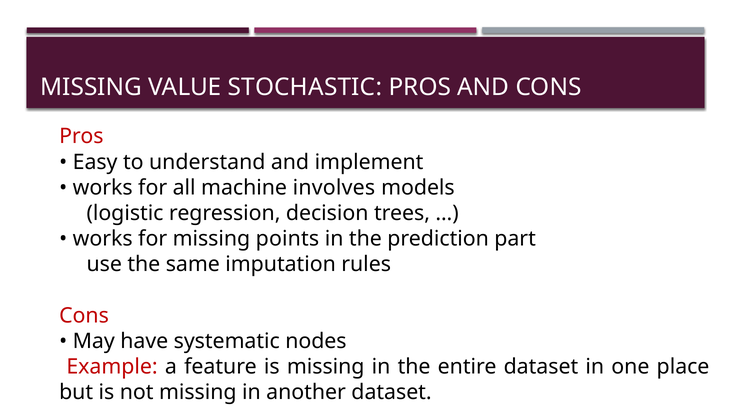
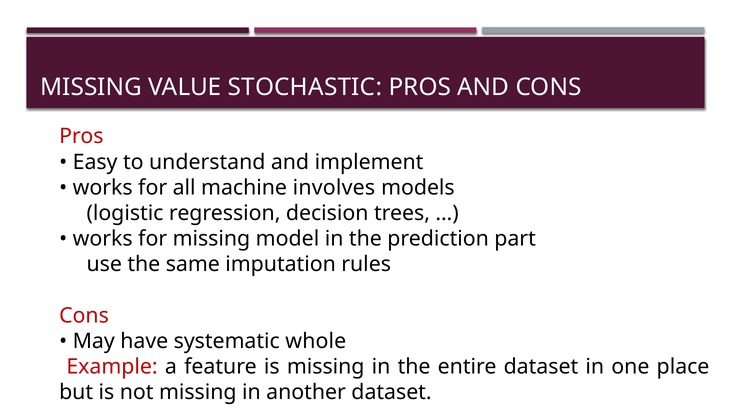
points: points -> model
nodes: nodes -> whole
